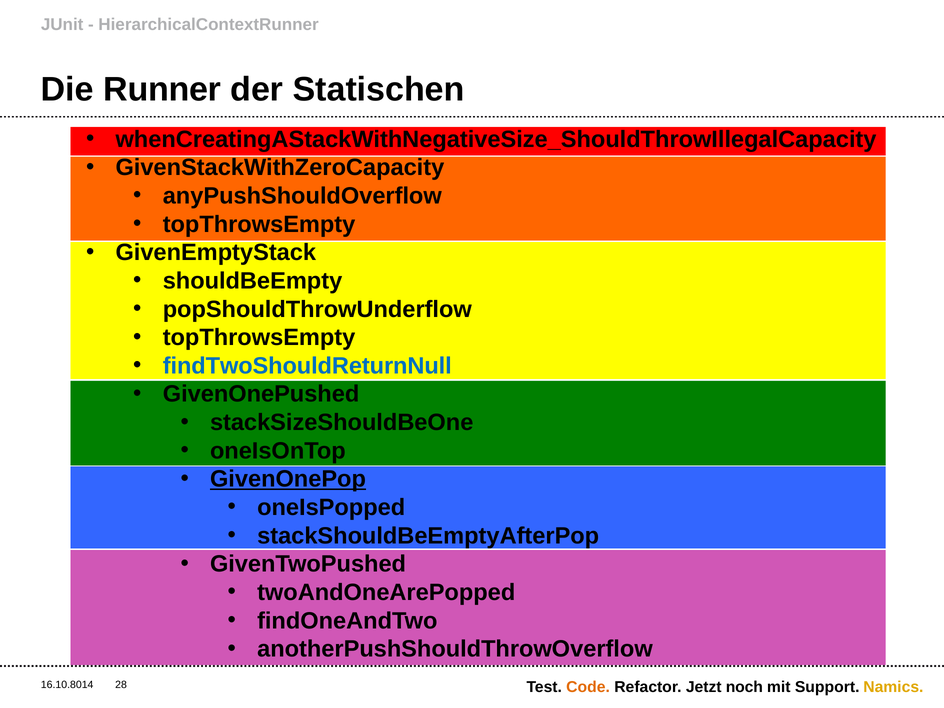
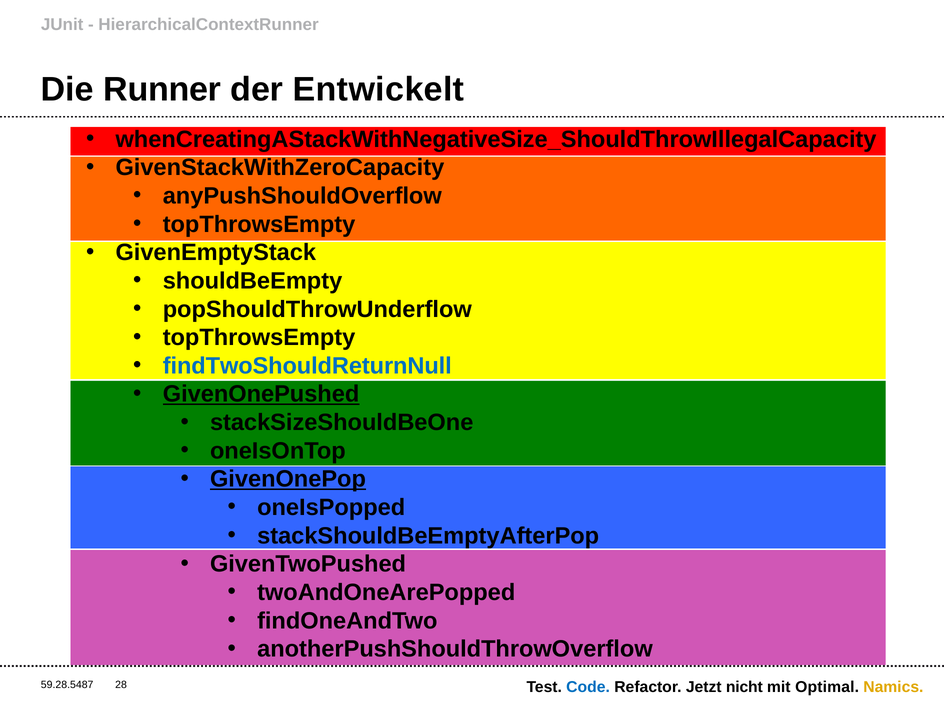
Statischen: Statischen -> Entwickelt
GivenOnePushed underline: none -> present
16.10.8014: 16.10.8014 -> 59.28.5487
Code colour: orange -> blue
noch: noch -> nicht
Support: Support -> Optimal
